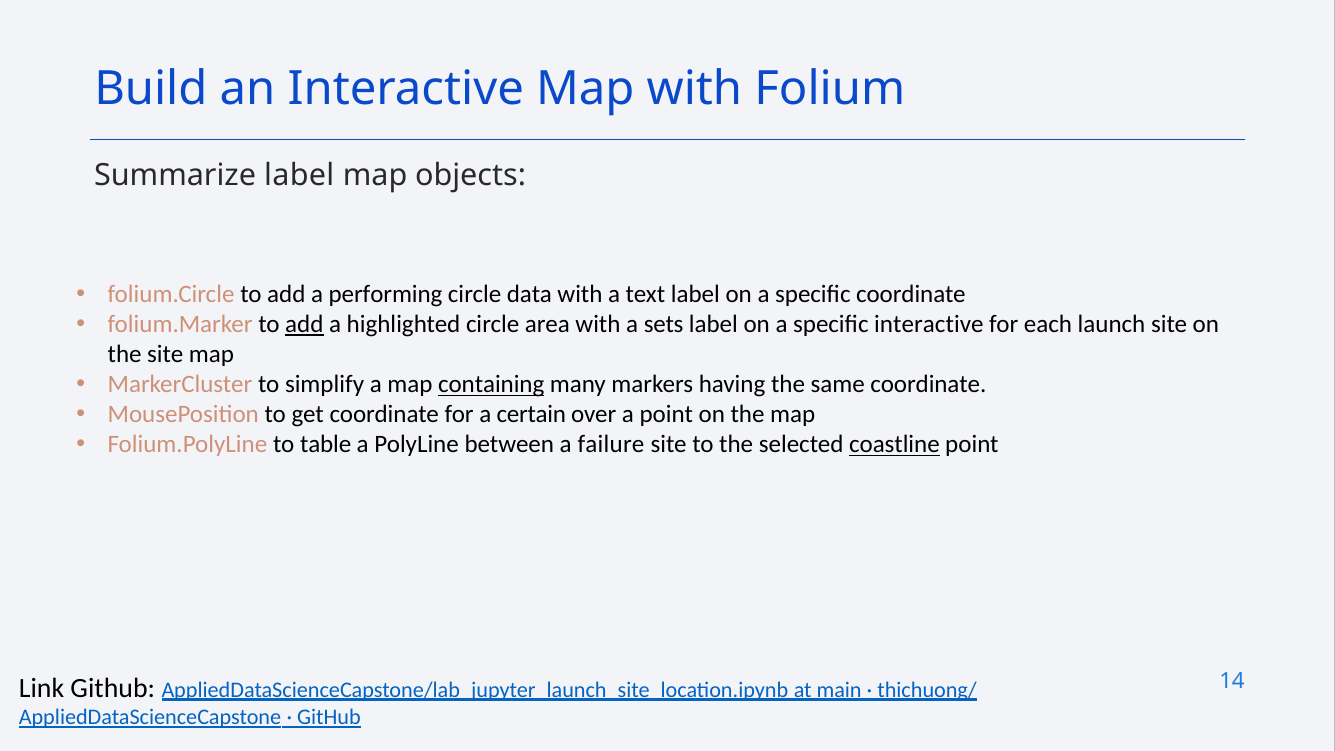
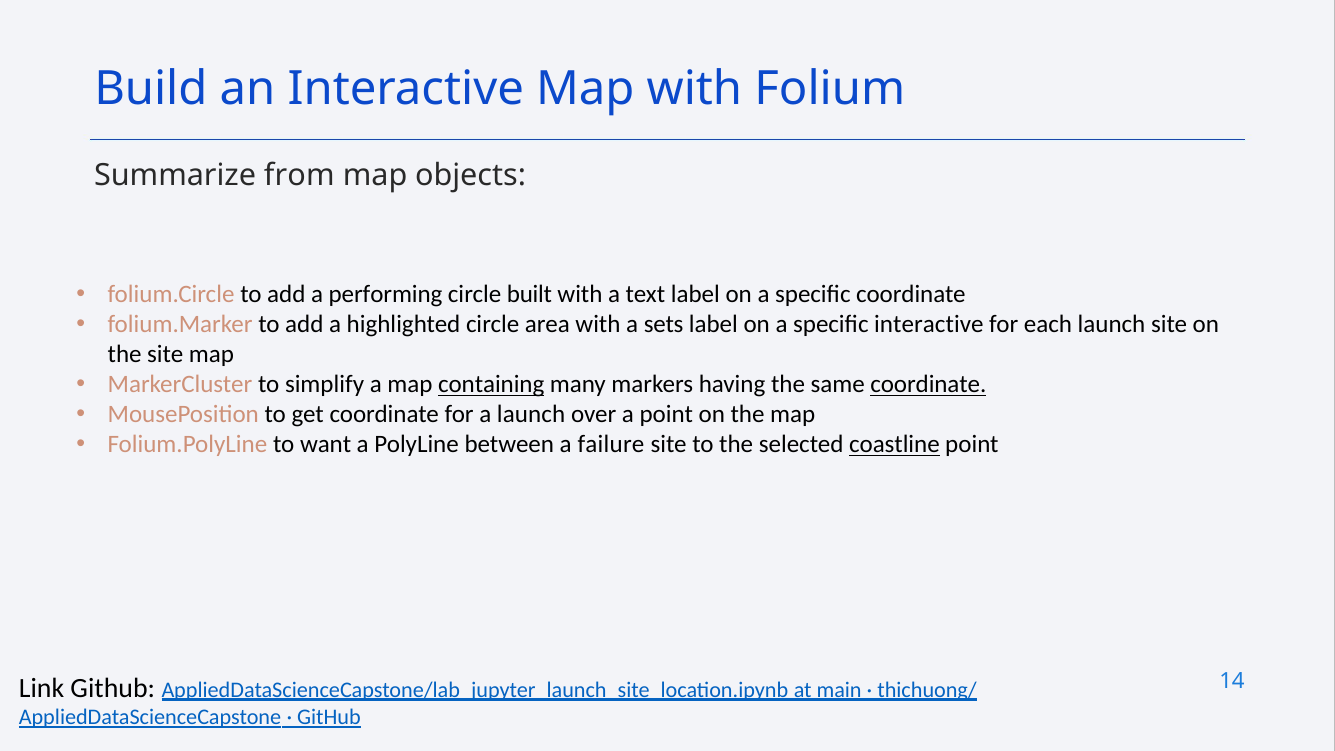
Summarize label: label -> from
data: data -> built
add at (304, 324) underline: present -> none
coordinate at (928, 384) underline: none -> present
a certain: certain -> launch
table: table -> want
